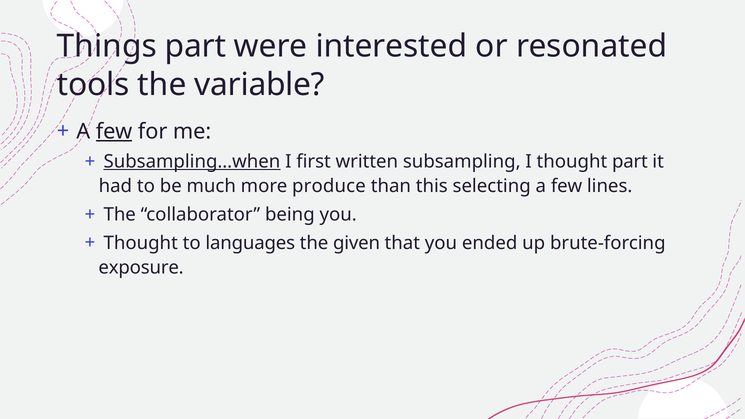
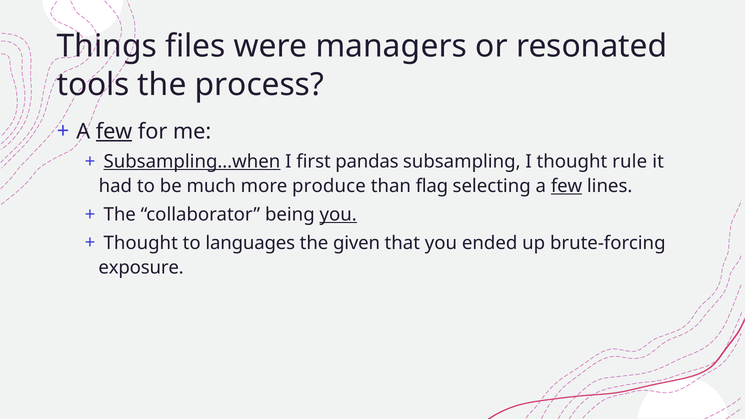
Things part: part -> files
interested: interested -> managers
variable: variable -> process
written: written -> pandas
thought part: part -> rule
this: this -> flag
few at (567, 186) underline: none -> present
you at (338, 215) underline: none -> present
